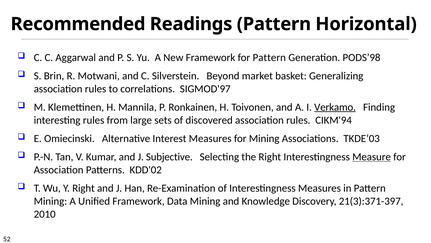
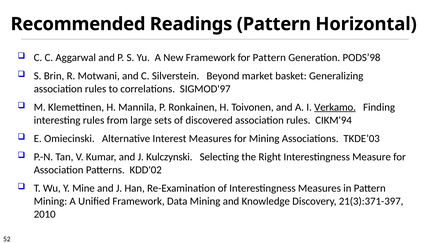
Subjective: Subjective -> Kulczynski
Measure underline: present -> none
Y Right: Right -> Mine
